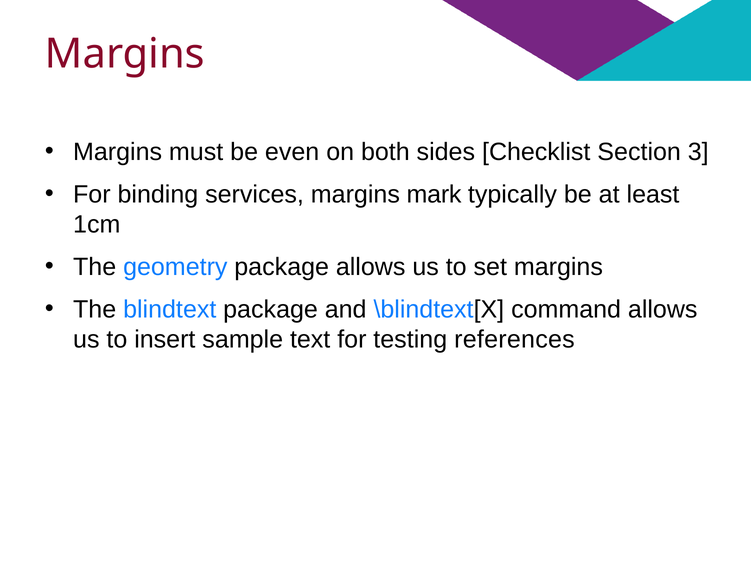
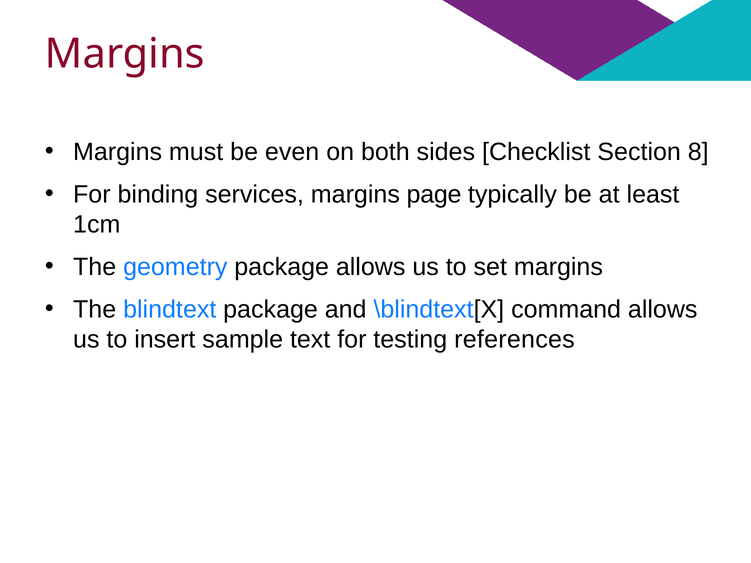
3: 3 -> 8
mark: mark -> page
